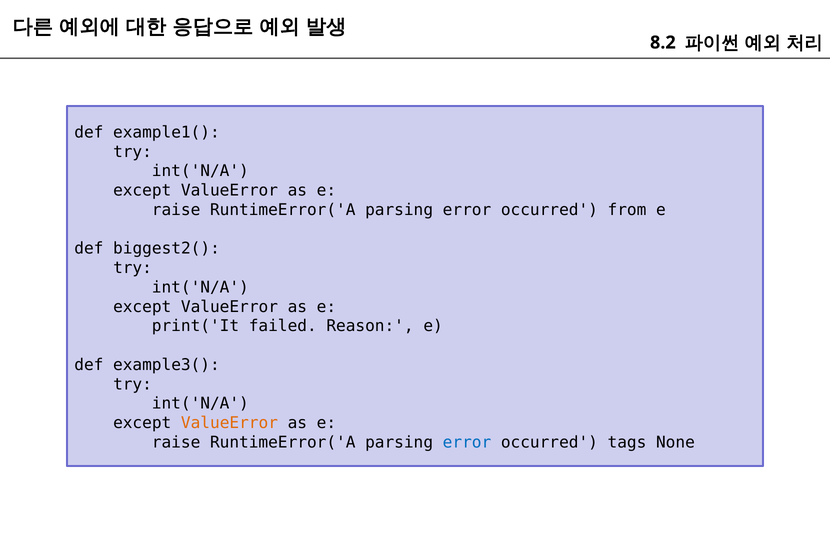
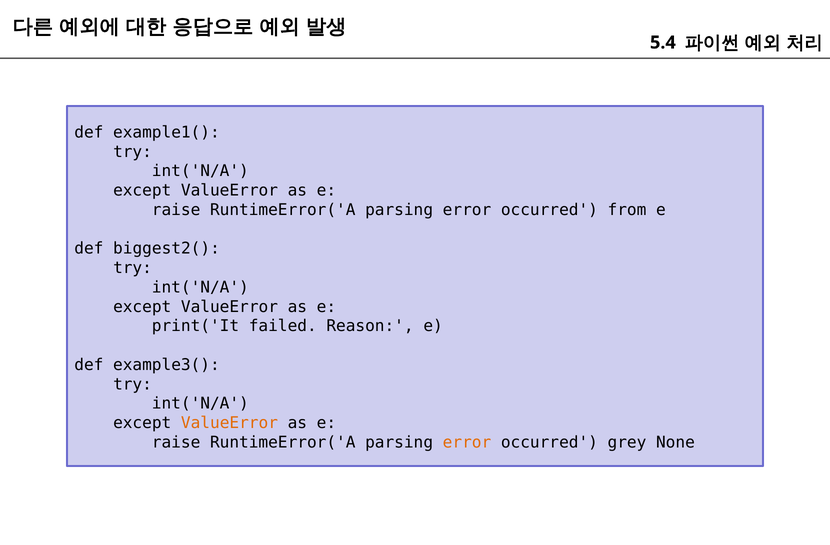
8.2: 8.2 -> 5.4
error at (467, 442) colour: blue -> orange
tags: tags -> grey
